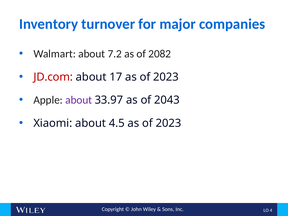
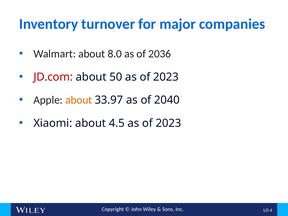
7.2: 7.2 -> 8.0
2082: 2082 -> 2036
17: 17 -> 50
about at (79, 100) colour: purple -> orange
2043: 2043 -> 2040
